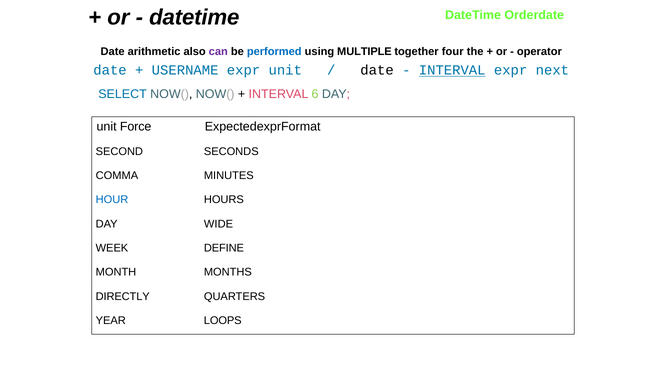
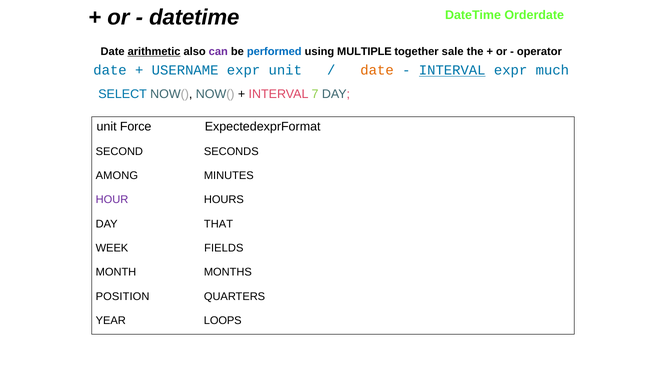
arithmetic underline: none -> present
four: four -> sale
date at (377, 70) colour: black -> orange
next: next -> much
6: 6 -> 7
COMMA: COMMA -> AMONG
HOUR colour: blue -> purple
WIDE: WIDE -> THAT
DEFINE: DEFINE -> FIELDS
DIRECTLY: DIRECTLY -> POSITION
